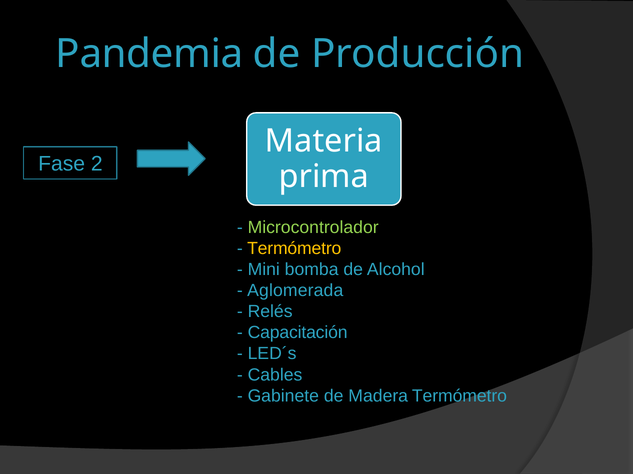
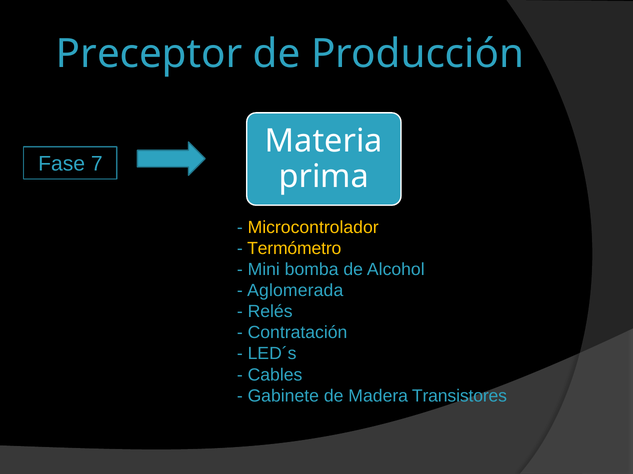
Pandemia: Pandemia -> Preceptor
2: 2 -> 7
Microcontrolador colour: light green -> yellow
Capacitación: Capacitación -> Contratación
Madera Termómetro: Termómetro -> Transistores
